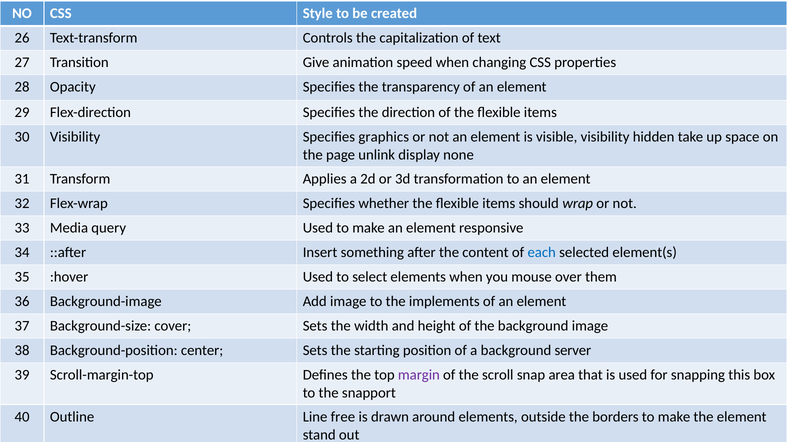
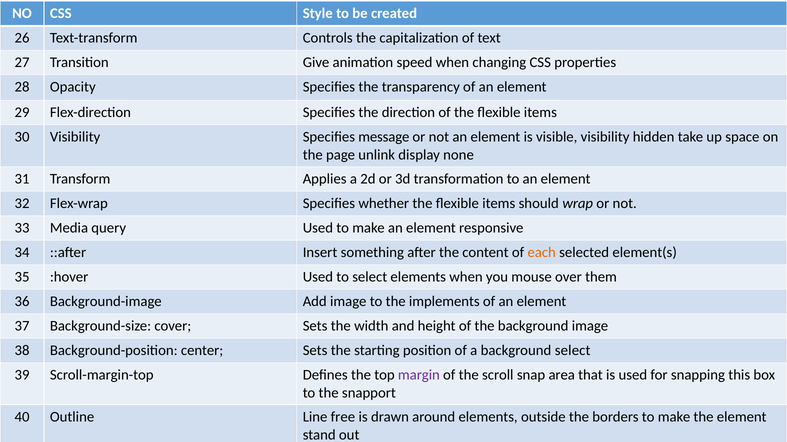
graphics: graphics -> message
each colour: blue -> orange
background server: server -> select
